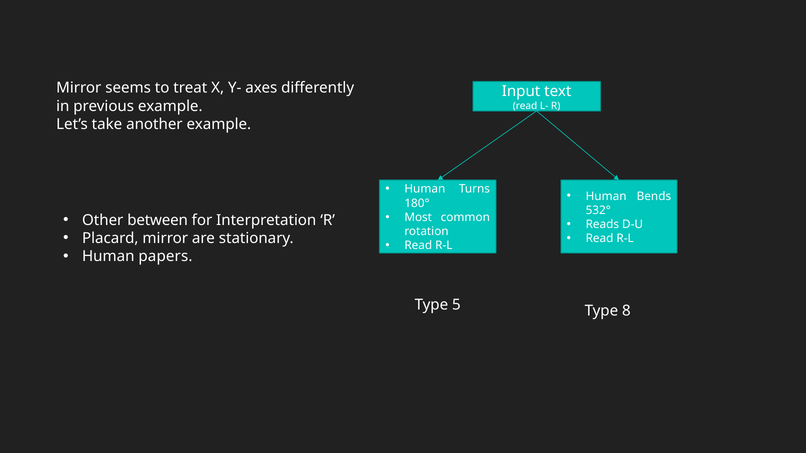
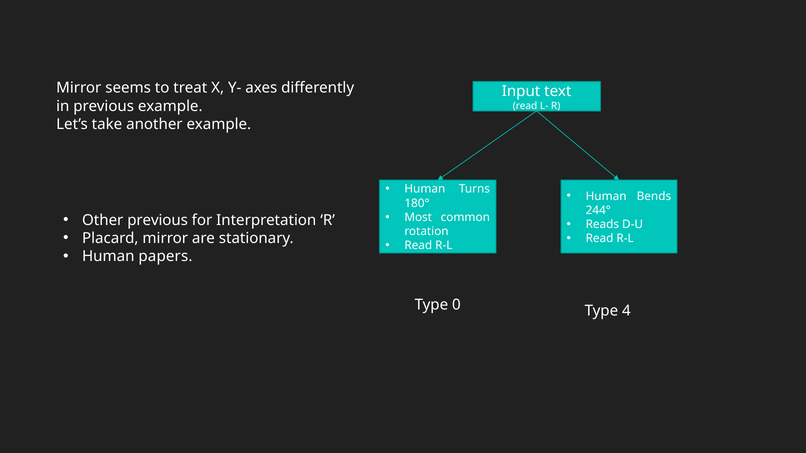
532°: 532° -> 244°
Other between: between -> previous
5: 5 -> 0
8: 8 -> 4
